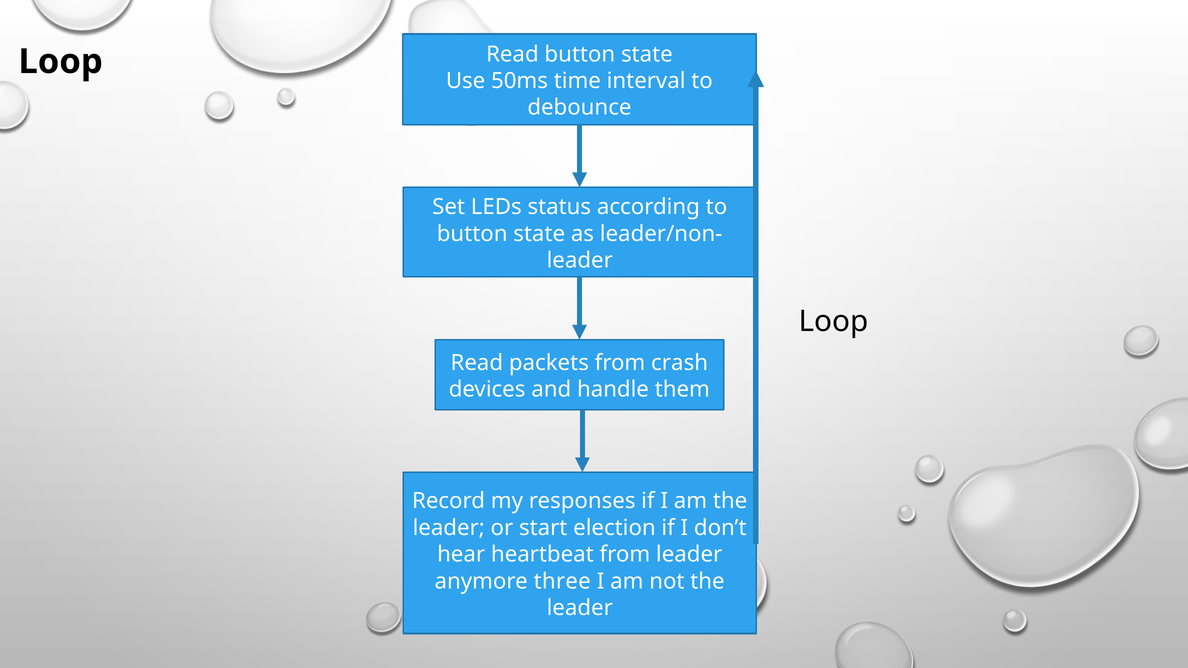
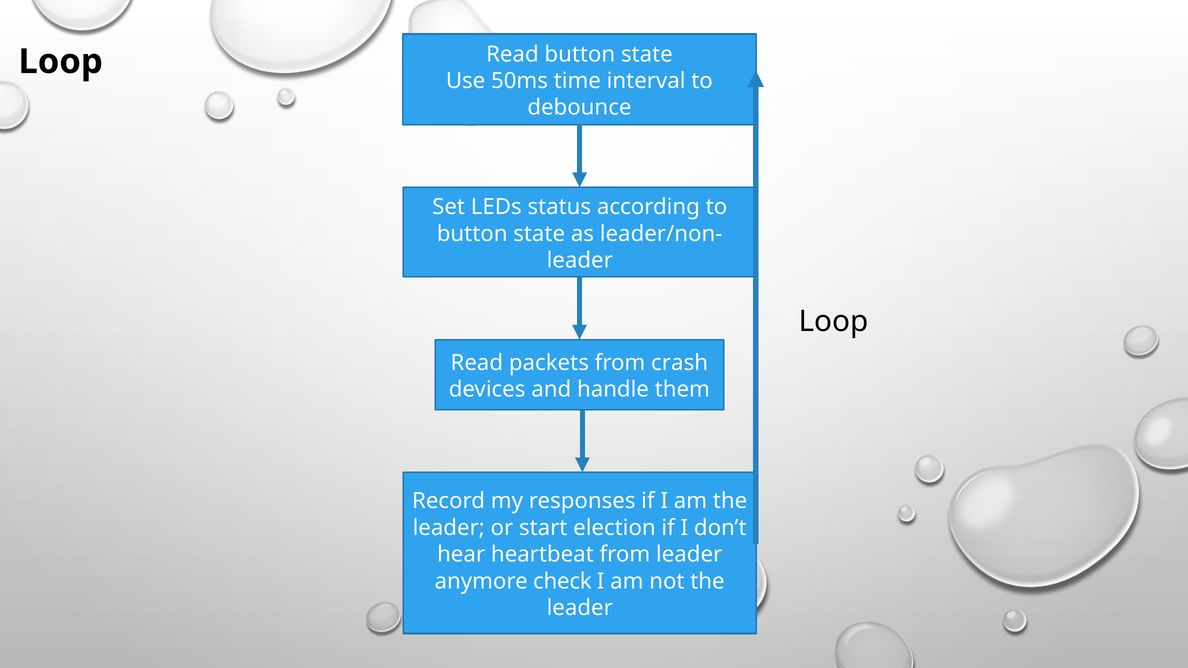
three: three -> check
